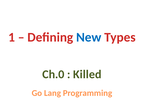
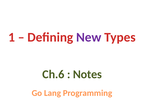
New colour: blue -> purple
Ch.0: Ch.0 -> Ch.6
Killed: Killed -> Notes
